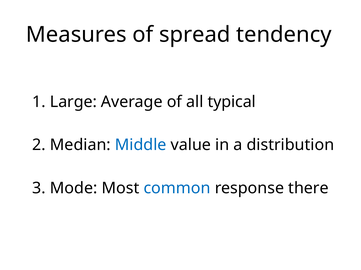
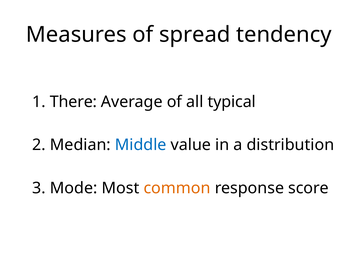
Large: Large -> There
common colour: blue -> orange
there: there -> score
